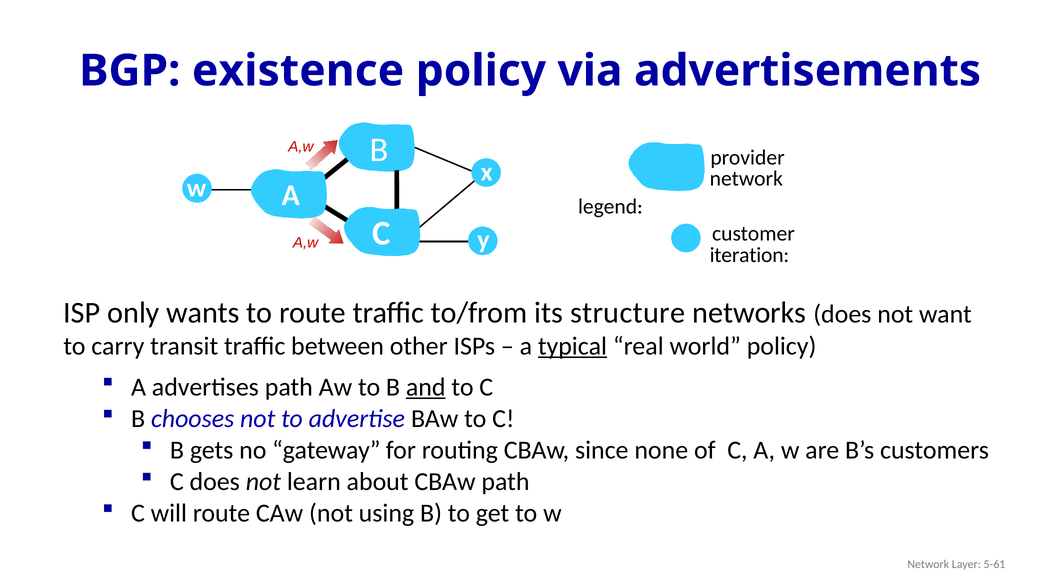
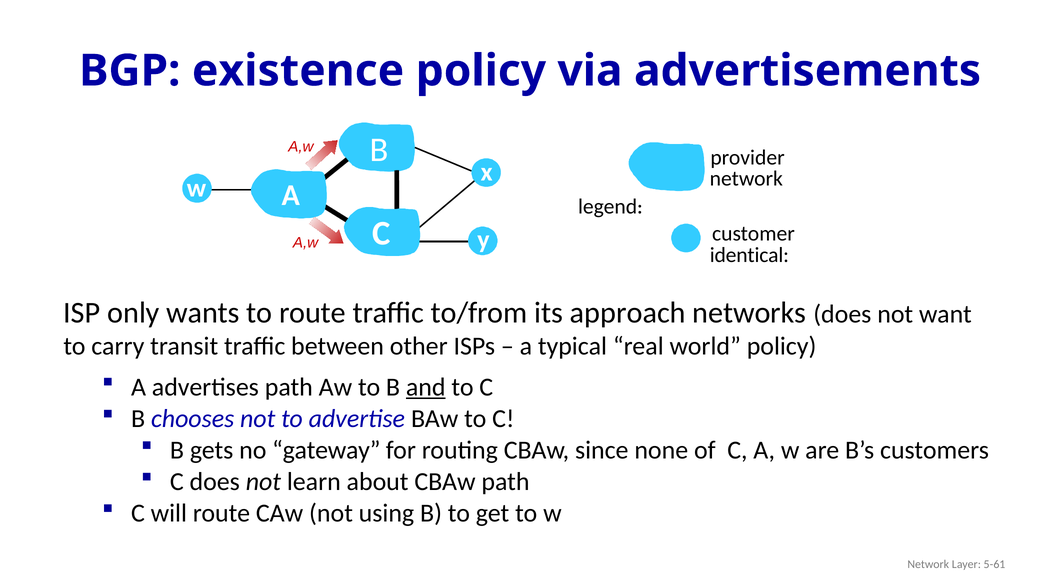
iteration: iteration -> identical
structure: structure -> approach
typical underline: present -> none
